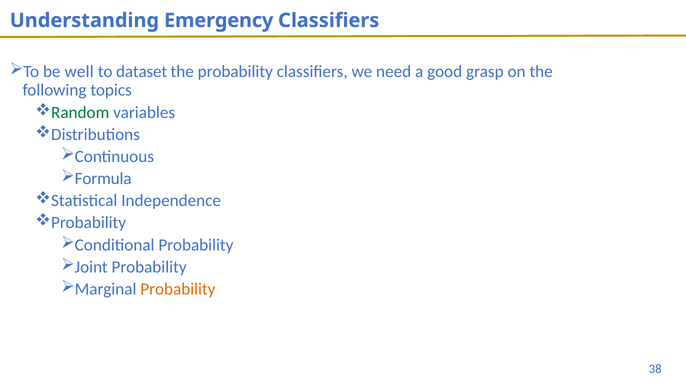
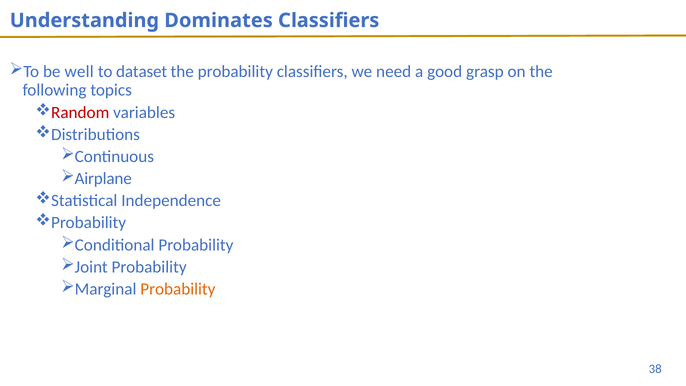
Emergency: Emergency -> Dominates
Random colour: green -> red
Formula: Formula -> Airplane
